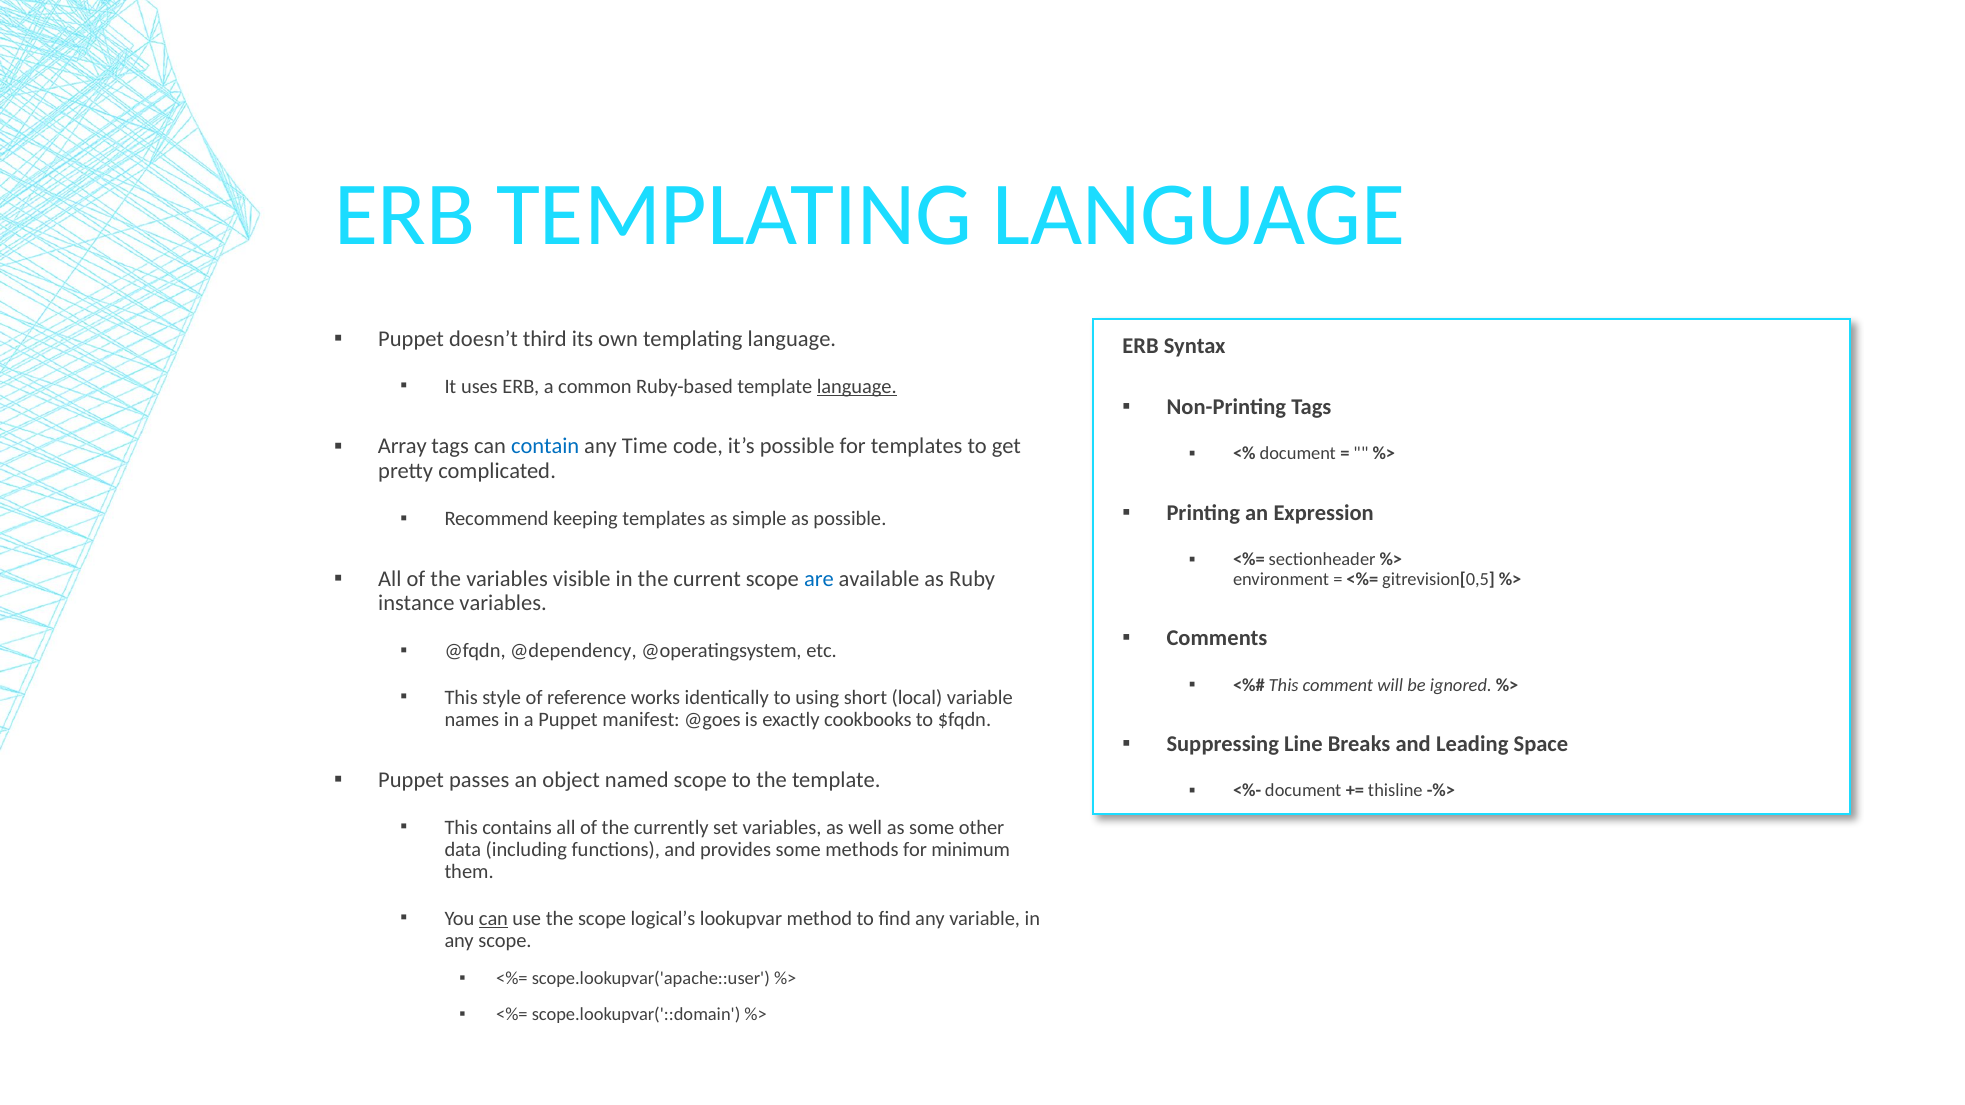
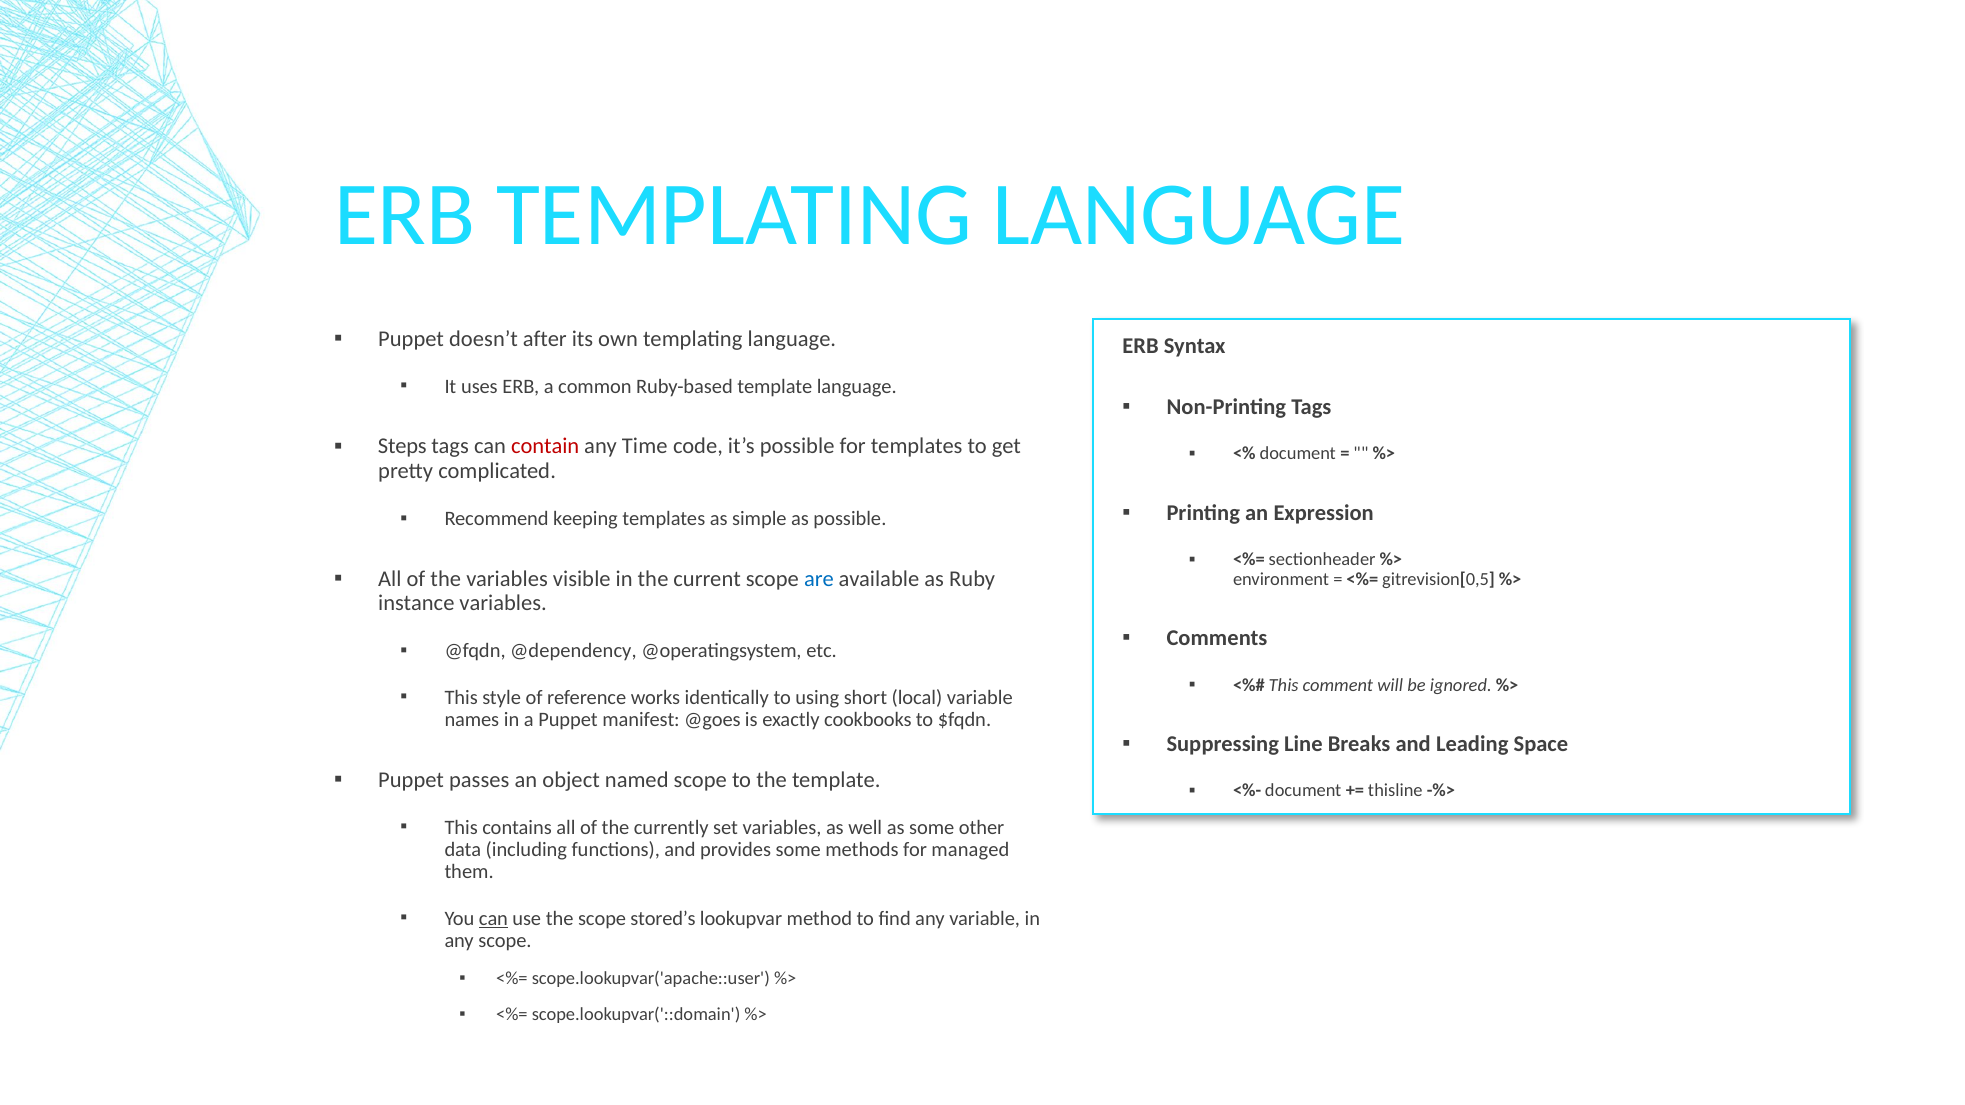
third: third -> after
language at (857, 386) underline: present -> none
Array: Array -> Steps
contain colour: blue -> red
minimum: minimum -> managed
logical’s: logical’s -> stored’s
